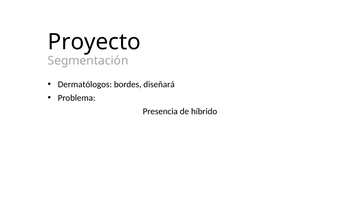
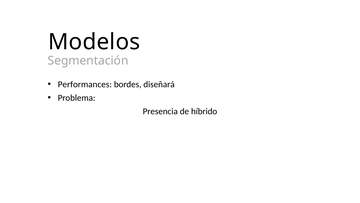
Proyecto: Proyecto -> Modelos
Dermatólogos: Dermatólogos -> Performances
